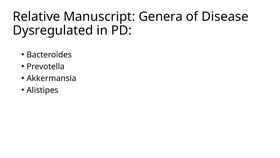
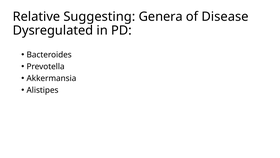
Manuscript: Manuscript -> Suggesting
